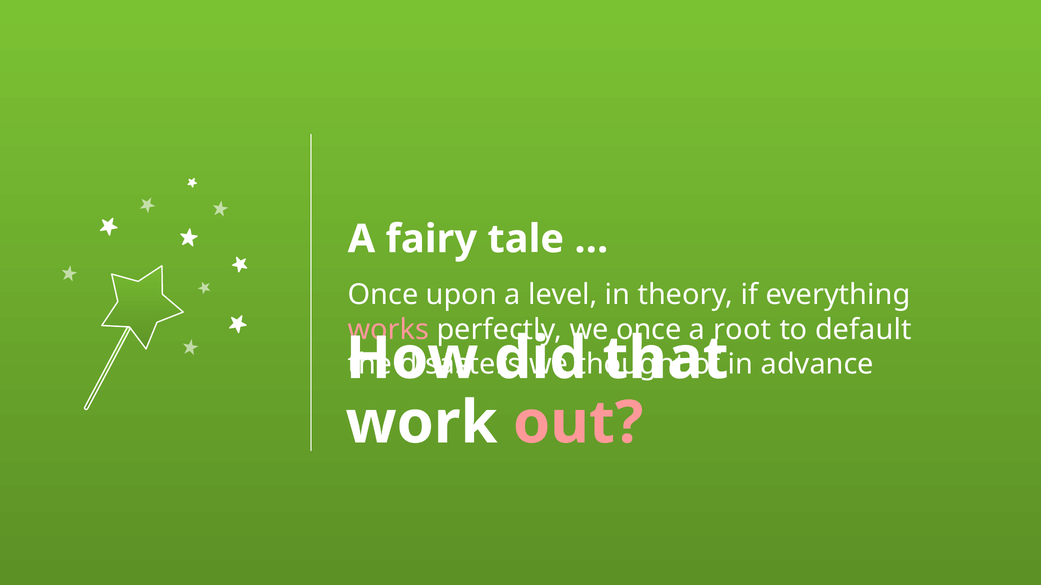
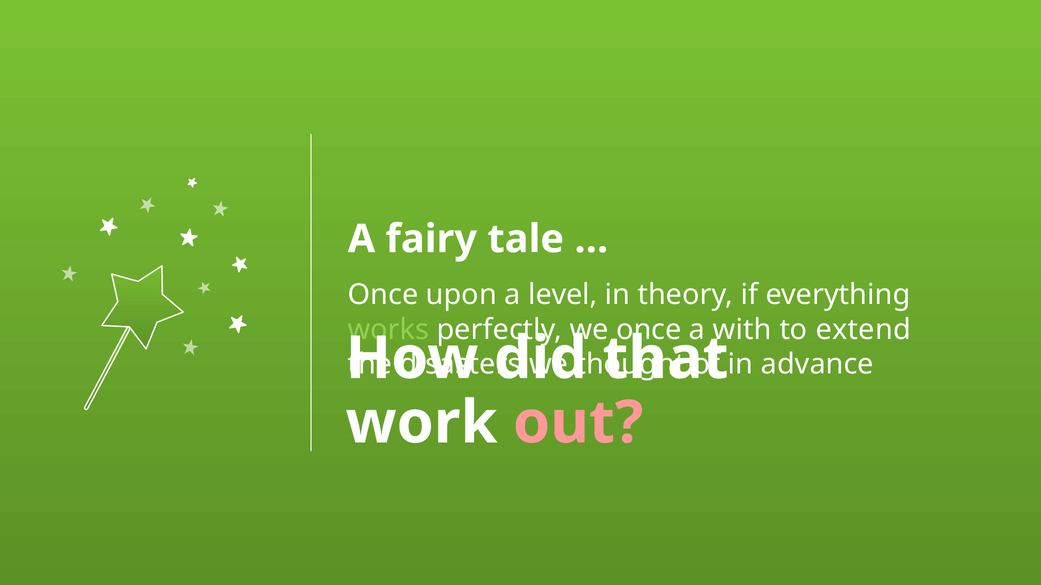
works colour: pink -> light green
root: root -> with
default: default -> extend
